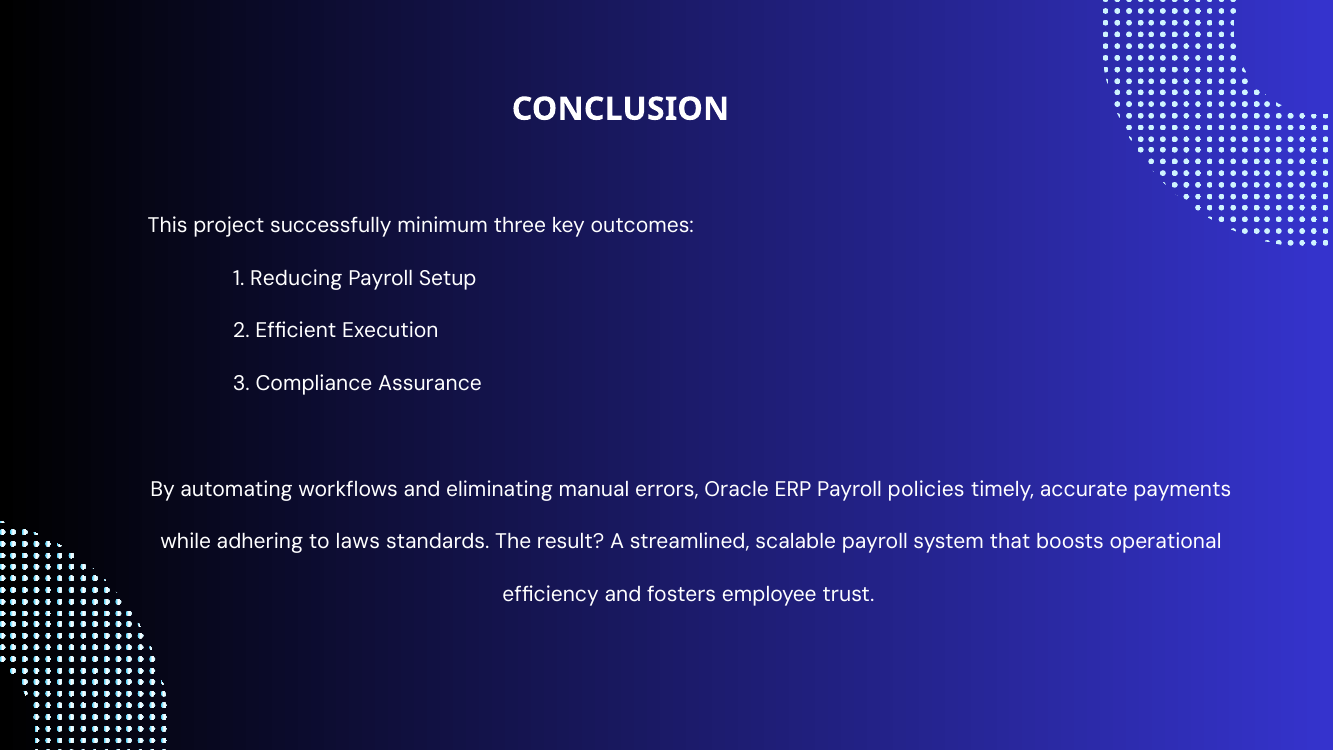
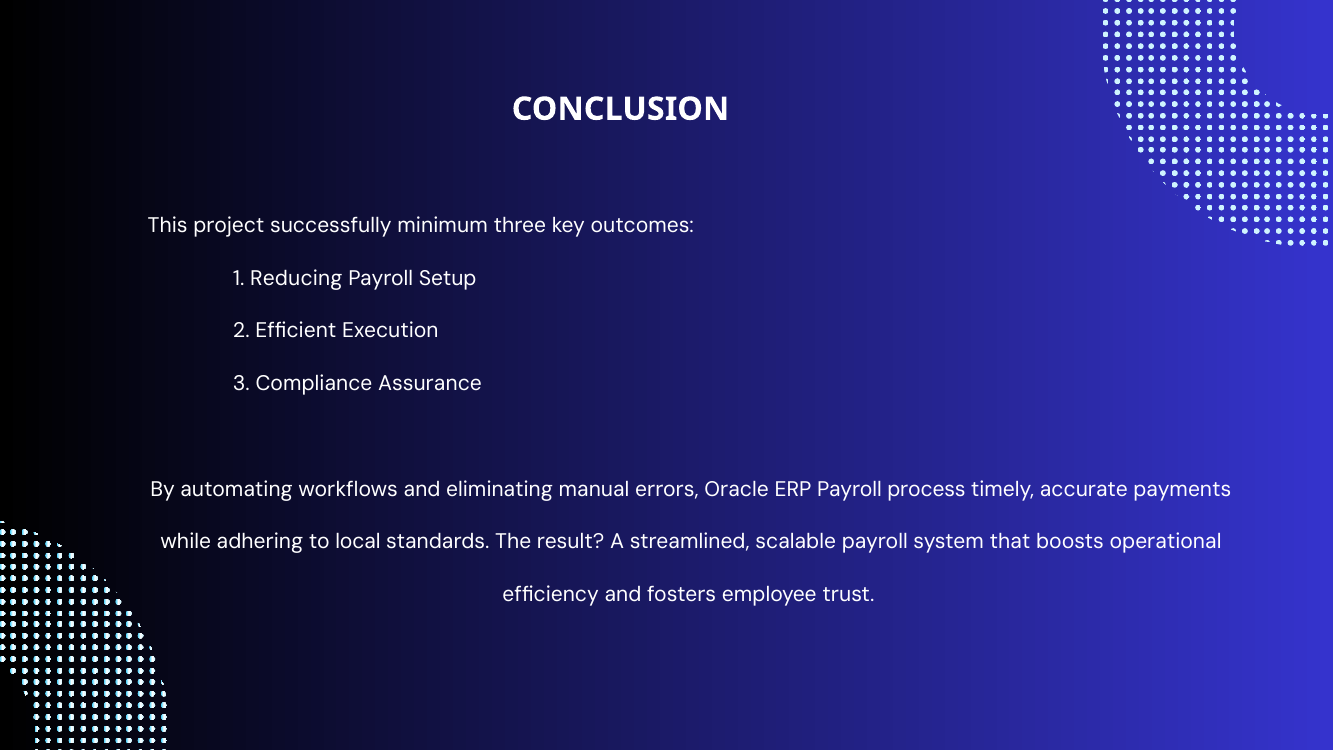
policies: policies -> process
laws: laws -> local
